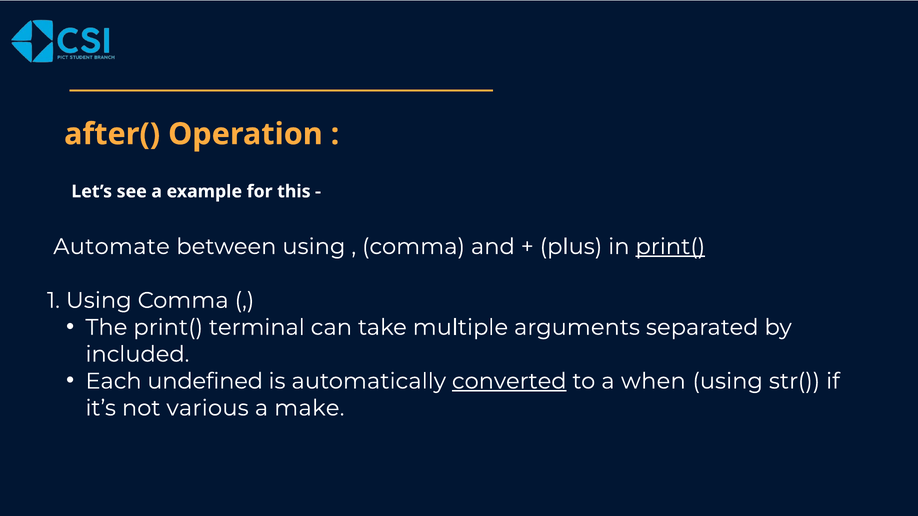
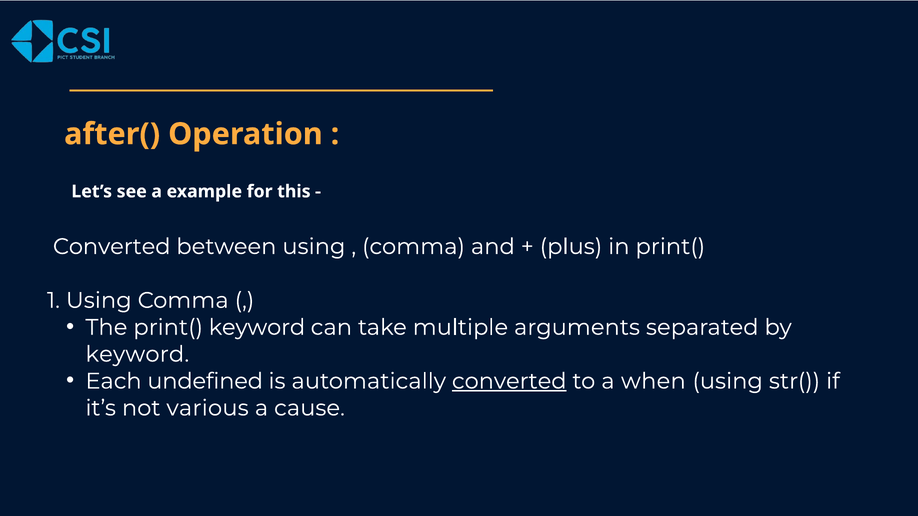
Automate at (112, 247): Automate -> Converted
print( at (670, 247) underline: present -> none
print( terminal: terminal -> keyword
included at (137, 354): included -> keyword
make: make -> cause
